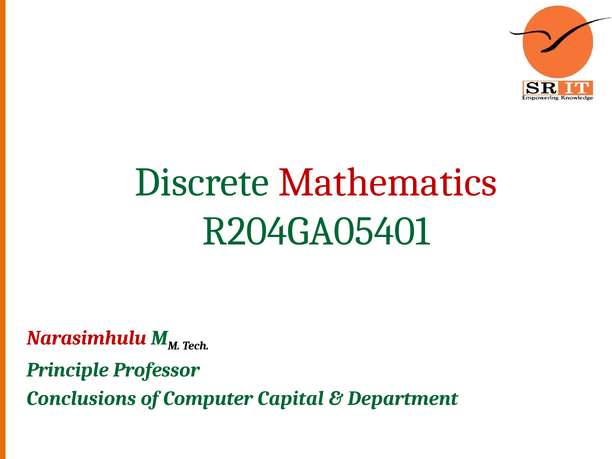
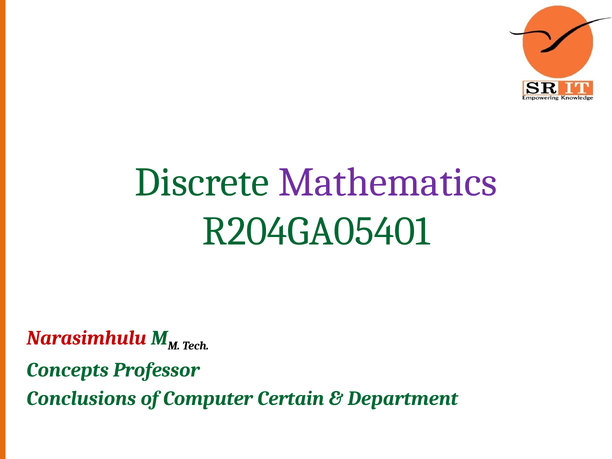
Mathematics colour: red -> purple
Principle: Principle -> Concepts
Capital: Capital -> Certain
